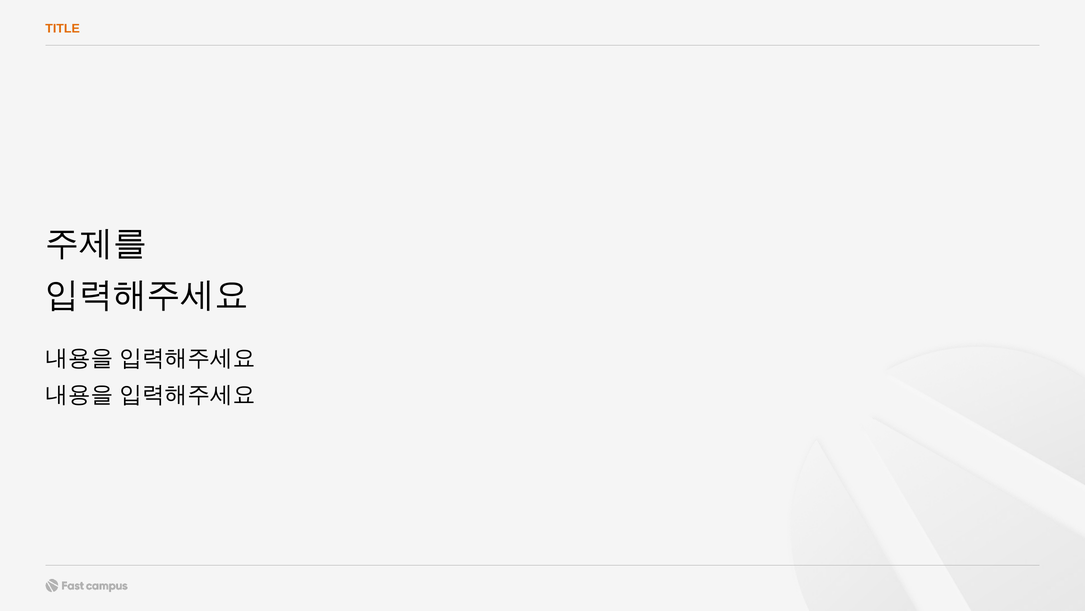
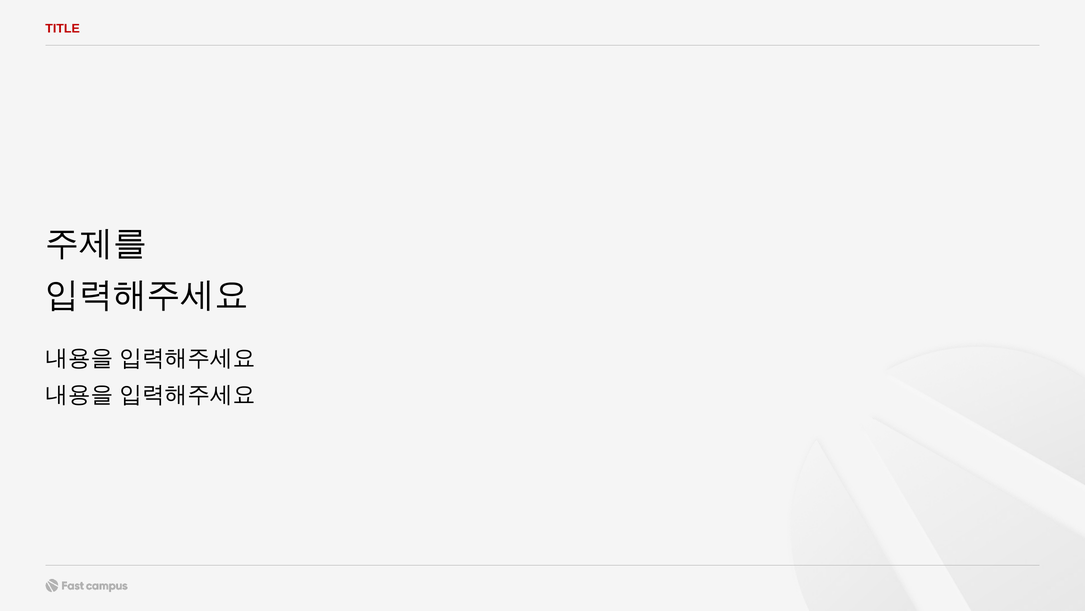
TITLE colour: orange -> red
